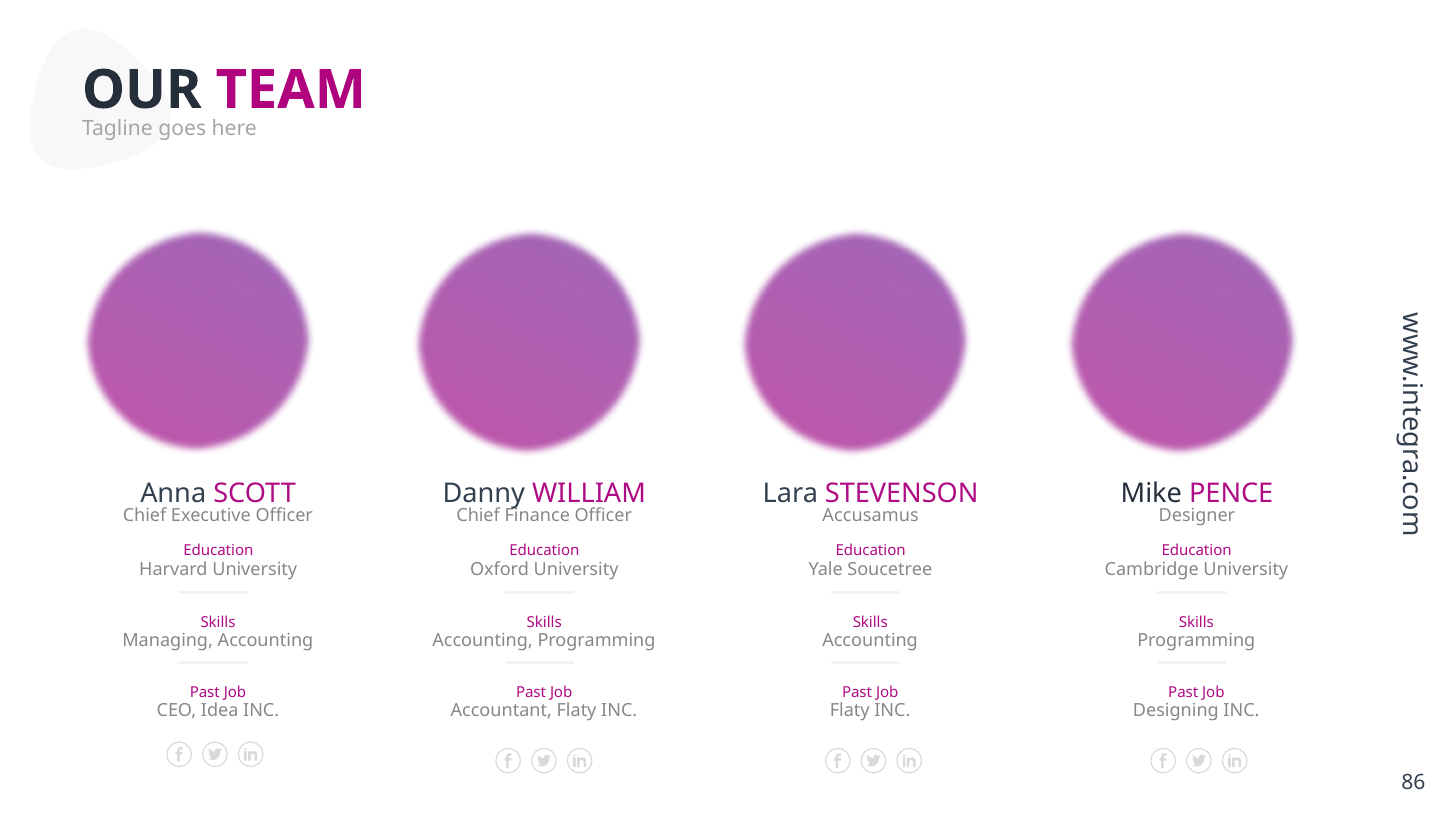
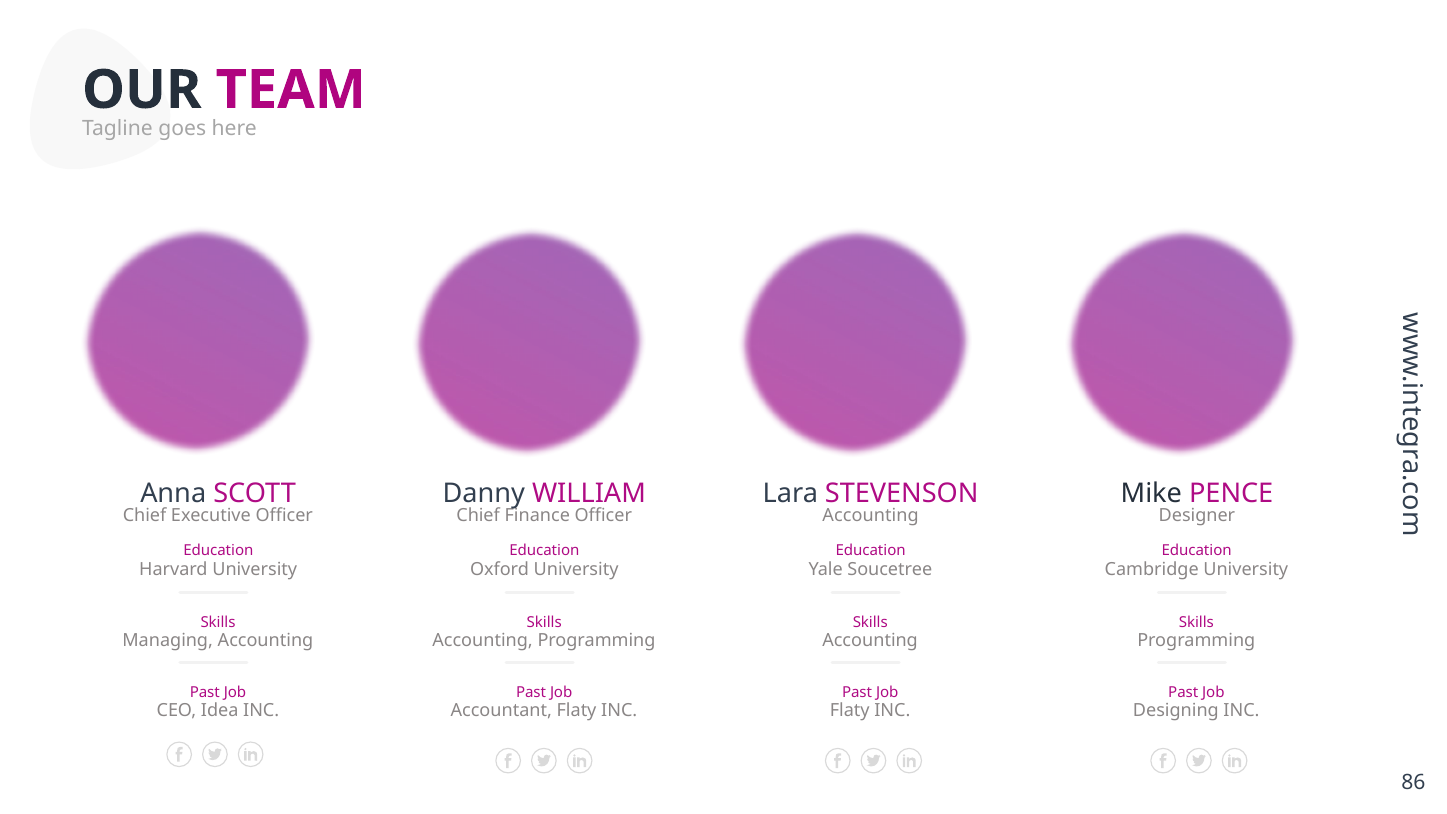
Accusamus at (871, 515): Accusamus -> Accounting
